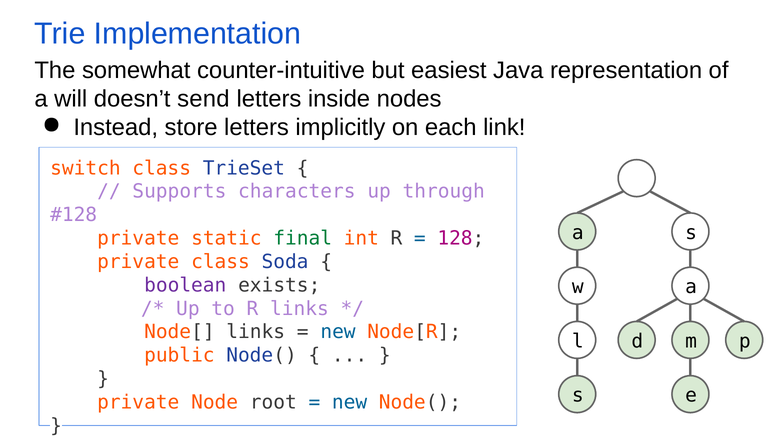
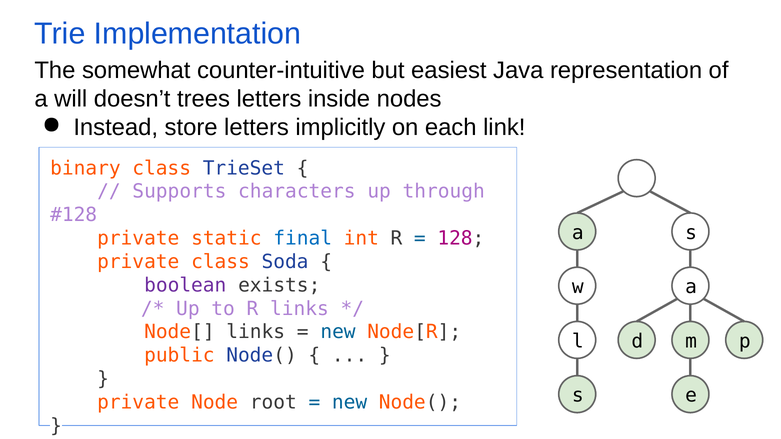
send: send -> trees
switch: switch -> binary
final colour: green -> blue
